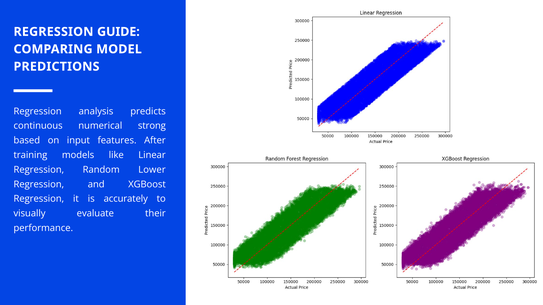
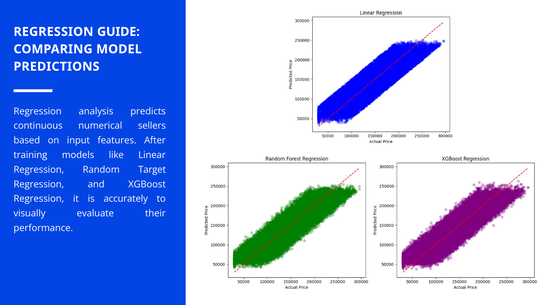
strong: strong -> sellers
Lower: Lower -> Target
